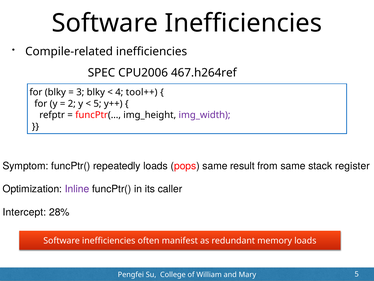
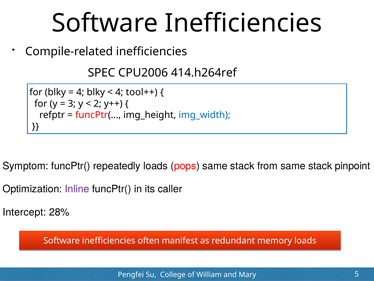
467.h264ref: 467.h264ref -> 414.h264ref
3 at (80, 92): 3 -> 4
2: 2 -> 3
5 at (97, 103): 5 -> 2
img_width colour: purple -> blue
pops same result: result -> stack
register: register -> pinpoint
